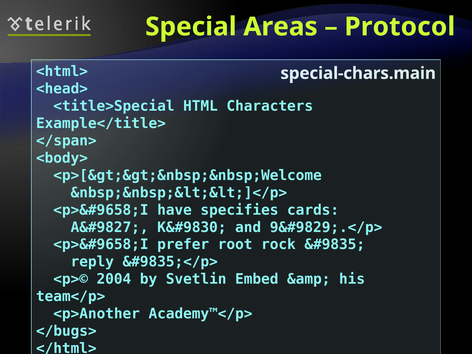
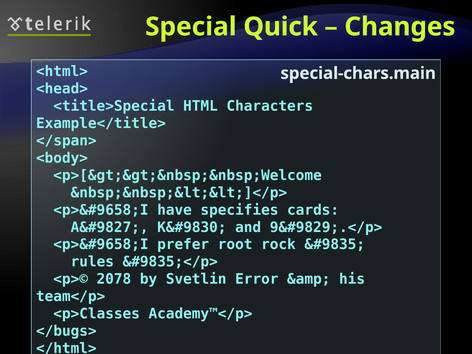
Areas: Areas -> Quick
Protocol: Protocol -> Changes
reply: reply -> rules
2004: 2004 -> 2078
Embed: Embed -> Error
<p>Another: <p>Another -> <p>Classes
